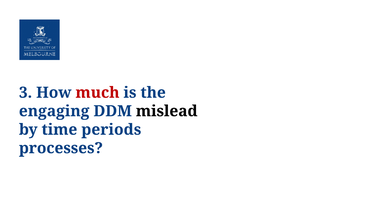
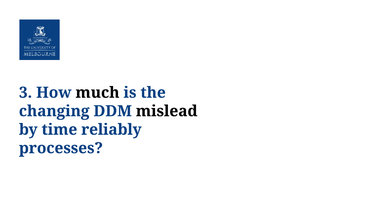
much colour: red -> black
engaging: engaging -> changing
periods: periods -> reliably
